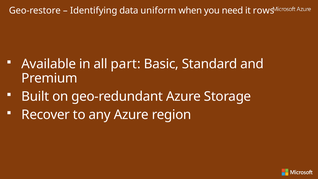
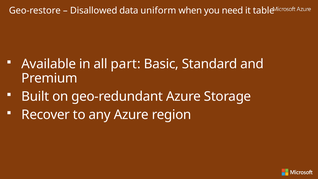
Identifying: Identifying -> Disallowed
rows: rows -> table
